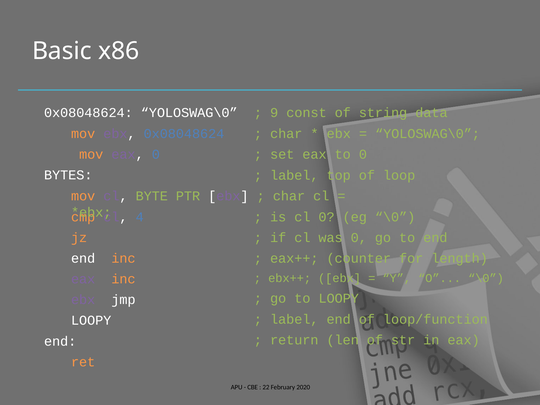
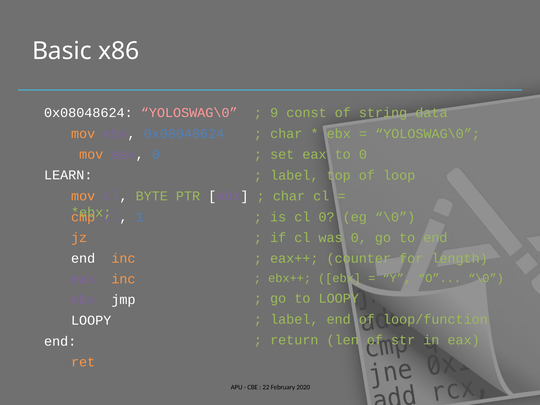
YOLOSWAG\0 at (189, 113) colour: white -> pink
BYTES: BYTES -> LEARN
4: 4 -> 1
